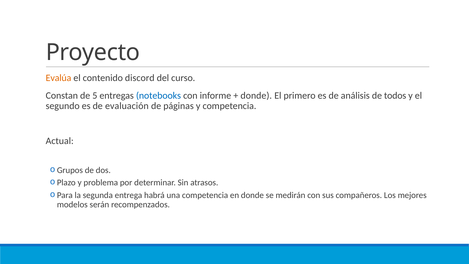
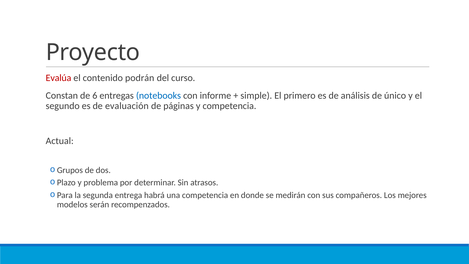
Evalúa colour: orange -> red
discord: discord -> podrán
5: 5 -> 6
donde at (256, 95): donde -> simple
todos: todos -> único
